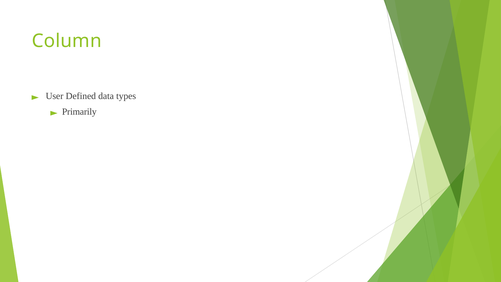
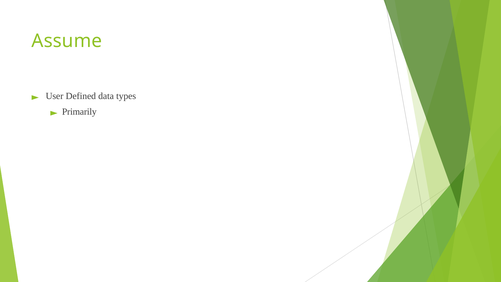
Column: Column -> Assume
